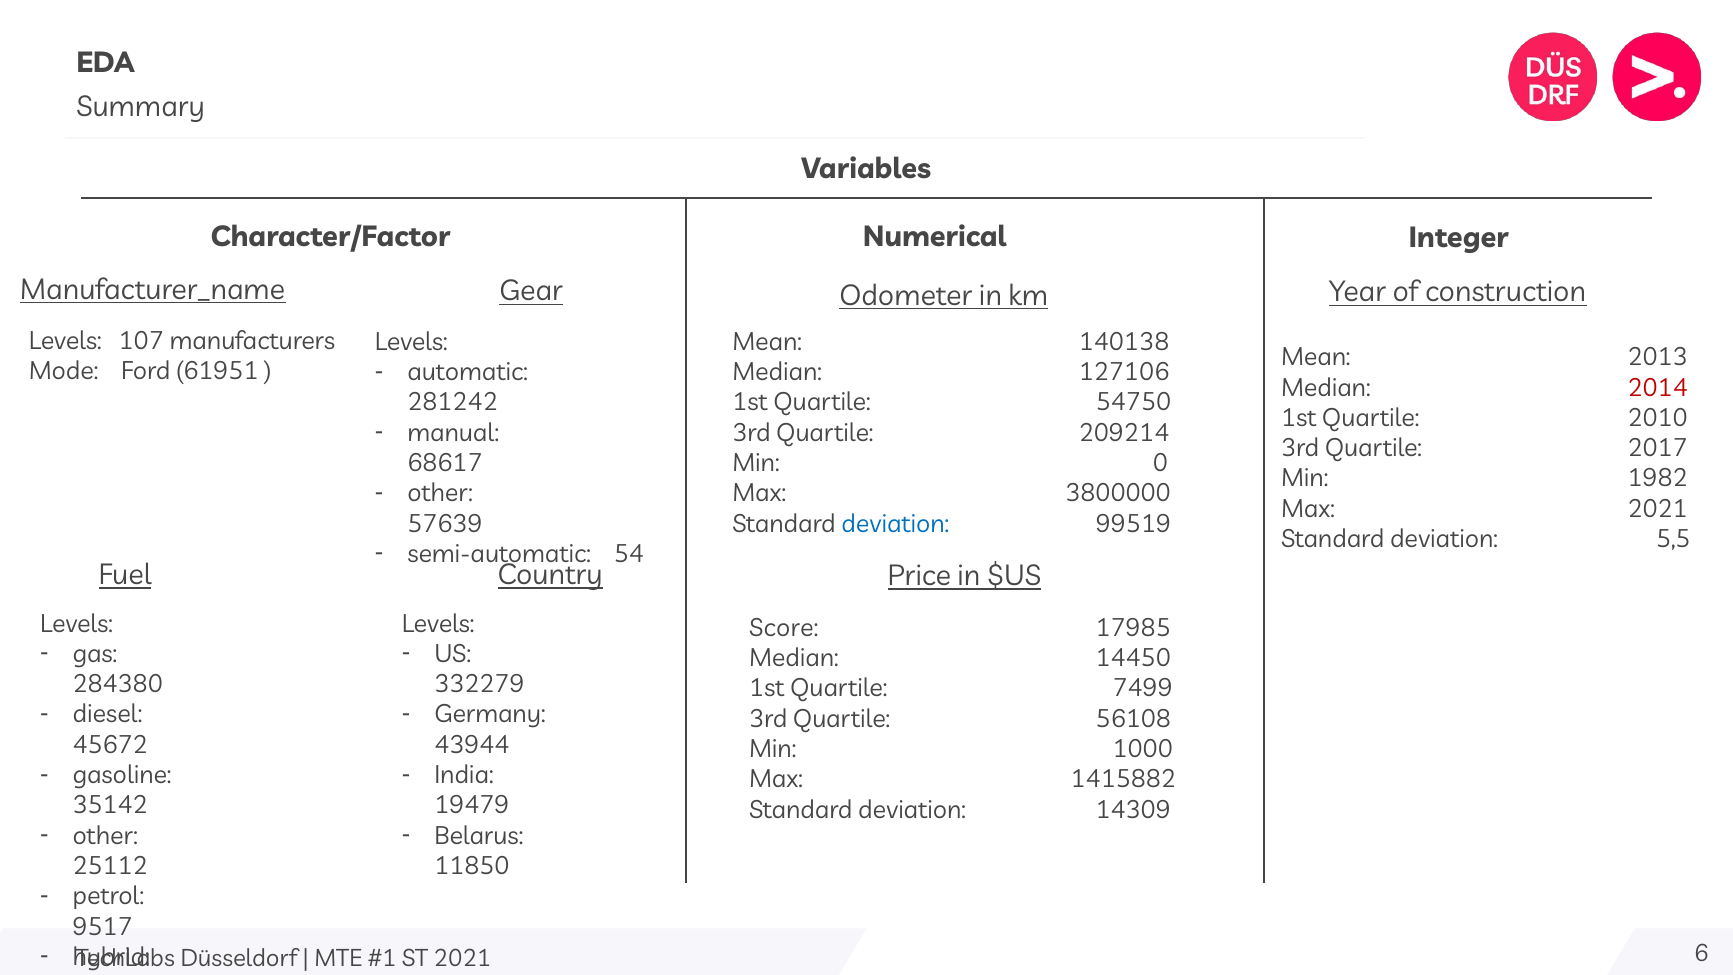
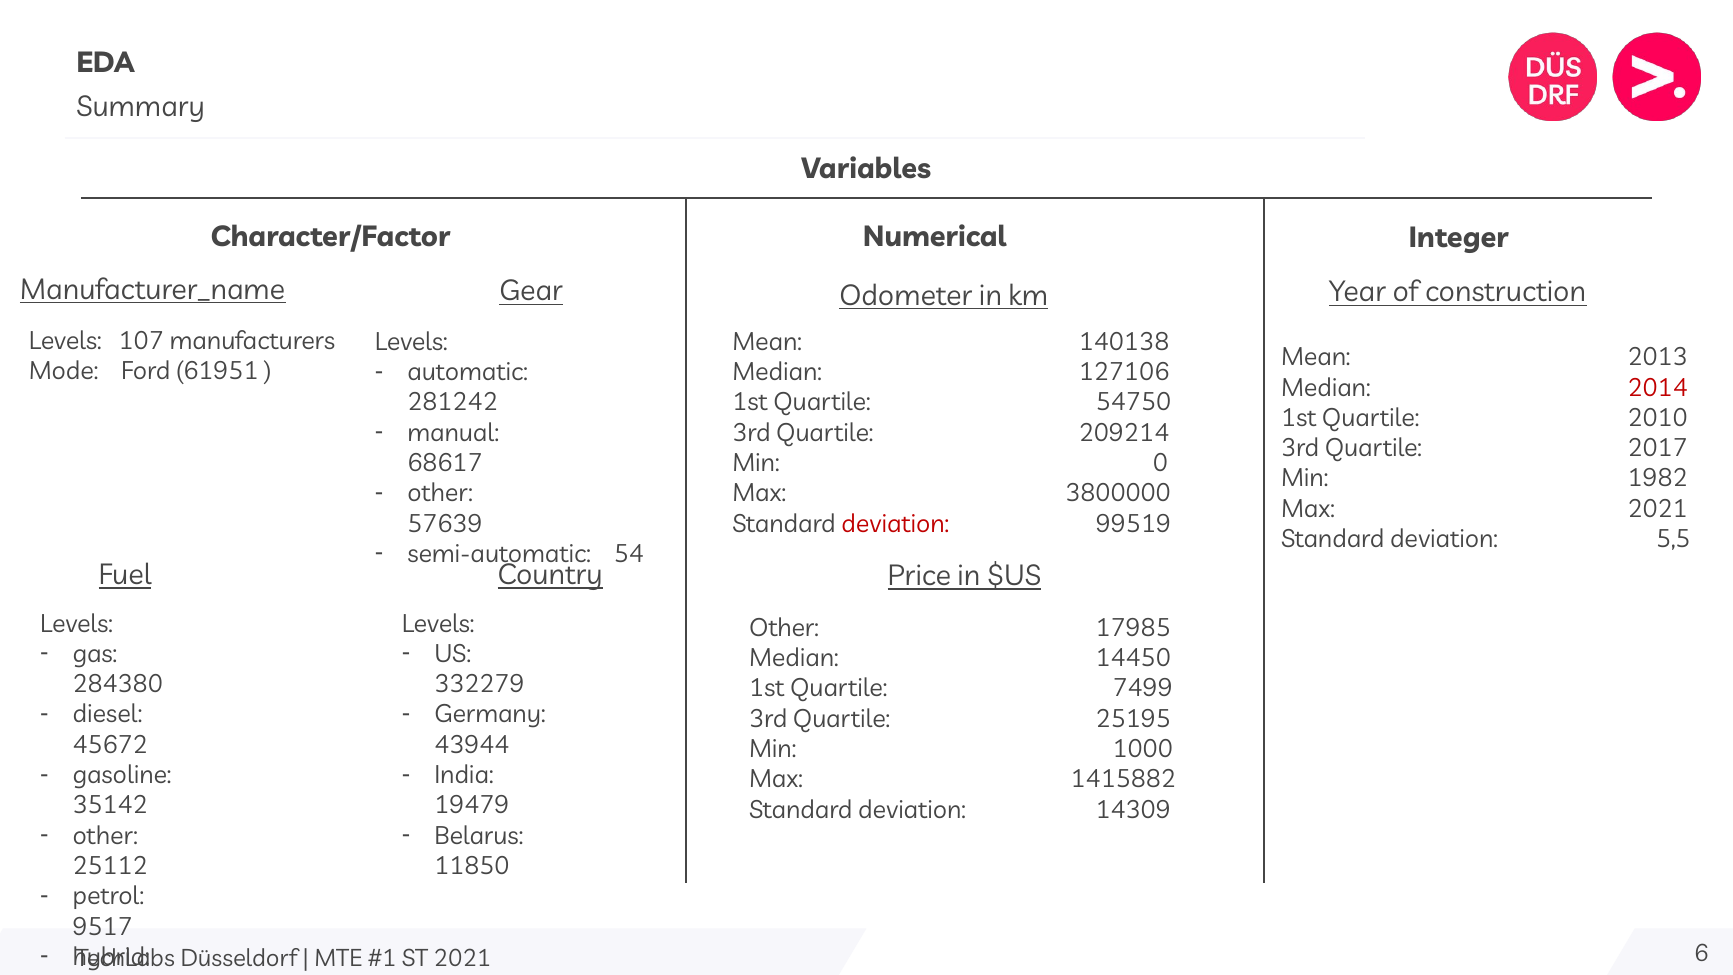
deviation at (895, 524) colour: blue -> red
Score at (784, 628): Score -> Other
56108: 56108 -> 25195
